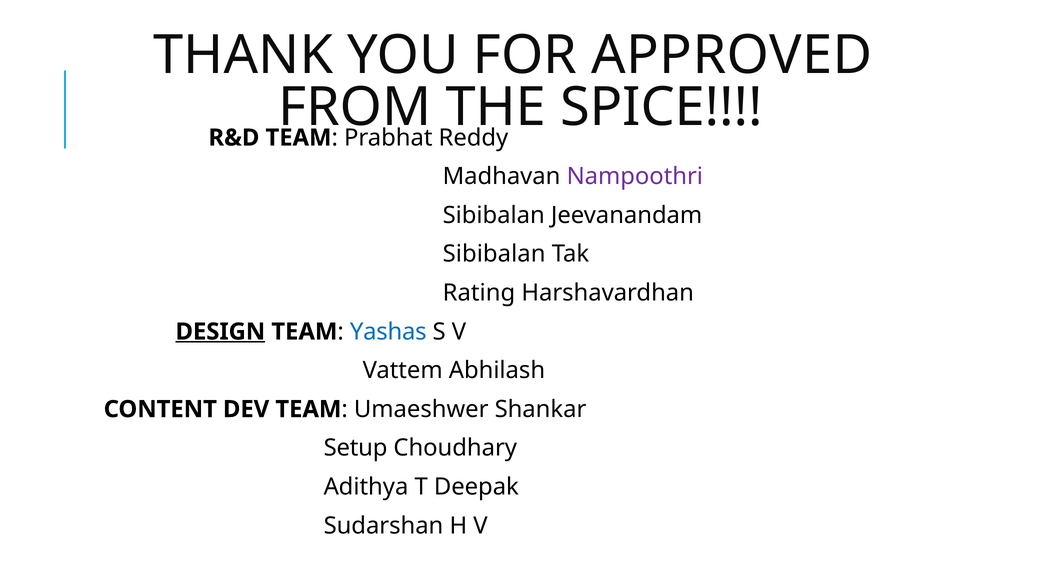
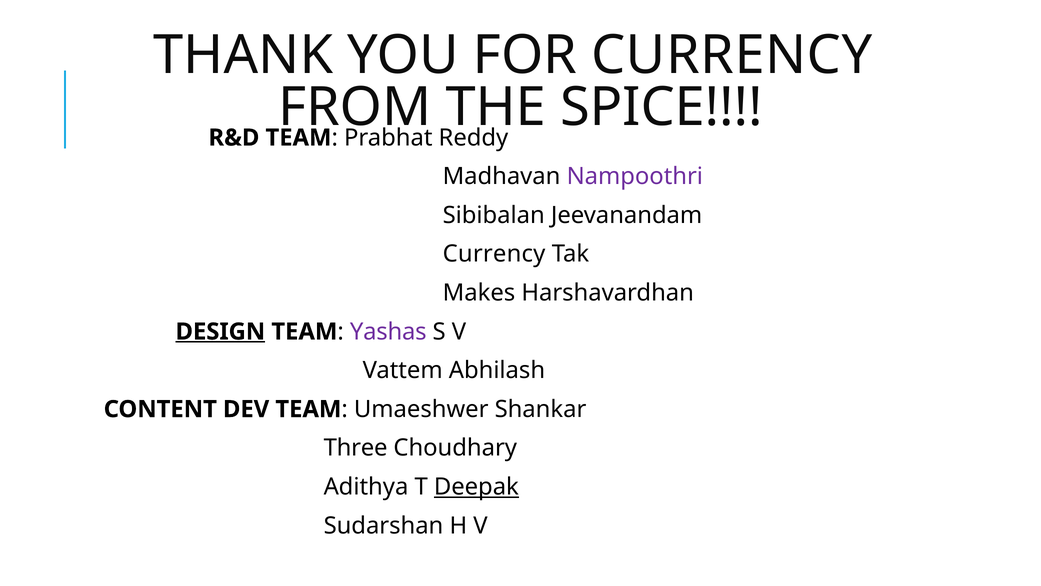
FOR APPROVED: APPROVED -> CURRENCY
Sibibalan at (494, 254): Sibibalan -> Currency
Rating: Rating -> Makes
Yashas colour: blue -> purple
Setup: Setup -> Three
Deepak underline: none -> present
